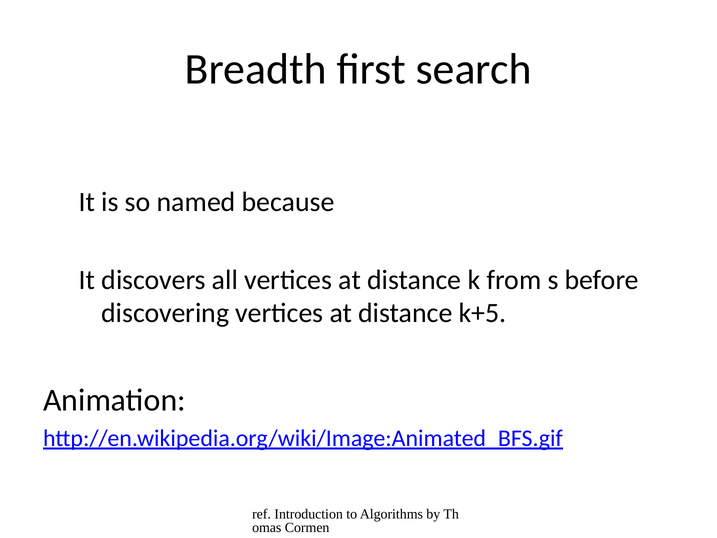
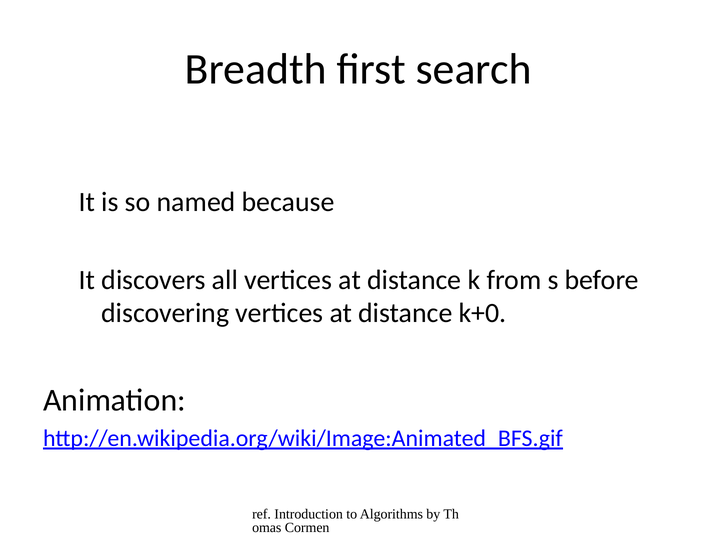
k+5: k+5 -> k+0
